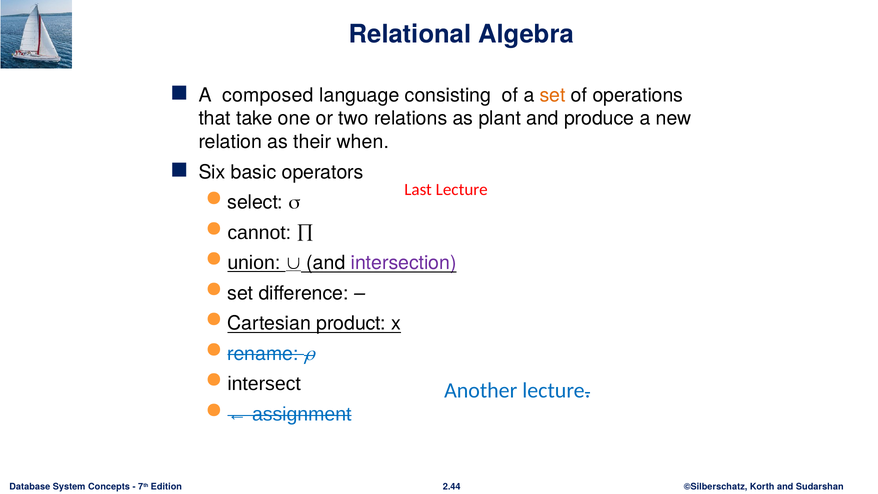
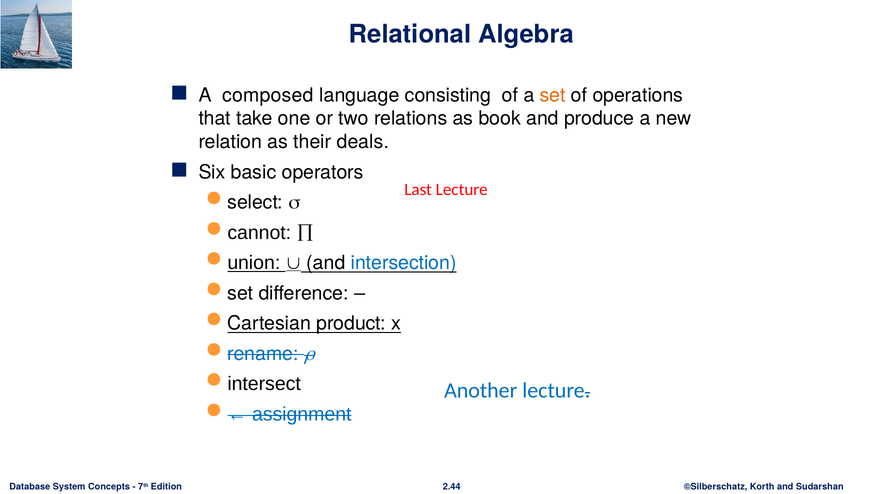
plant: plant -> book
when: when -> deals
intersection colour: purple -> blue
